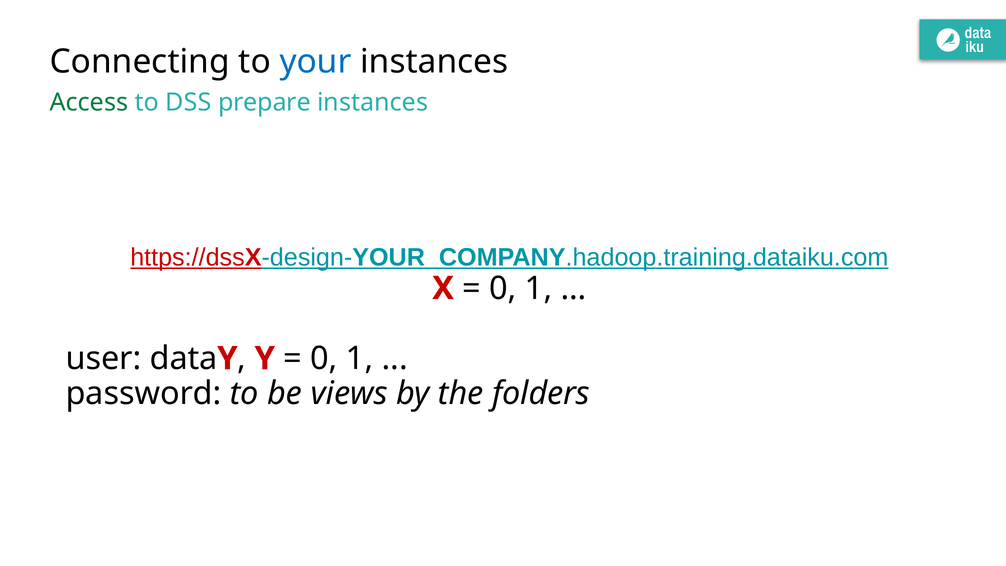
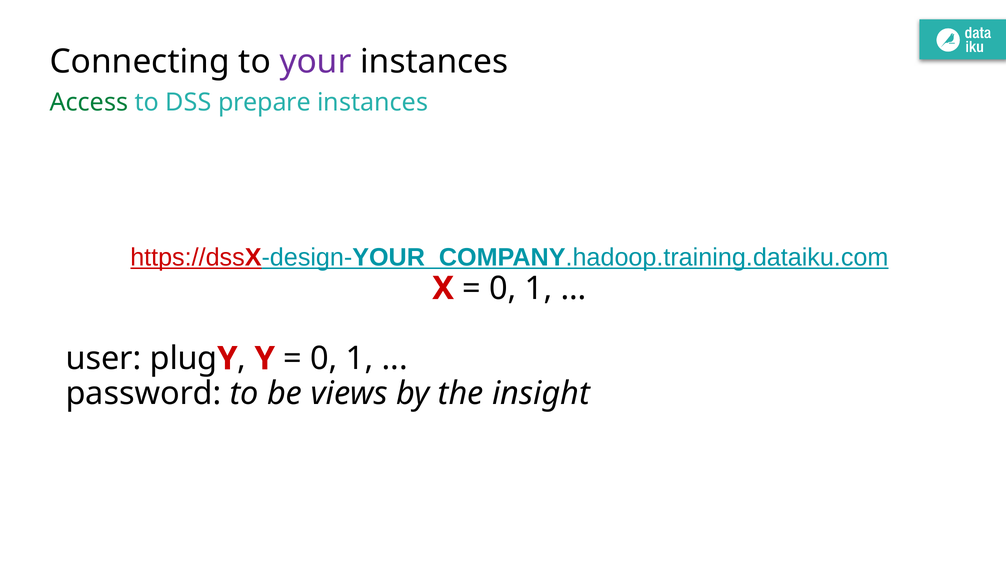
your colour: blue -> purple
data: data -> plug
folders: folders -> insight
